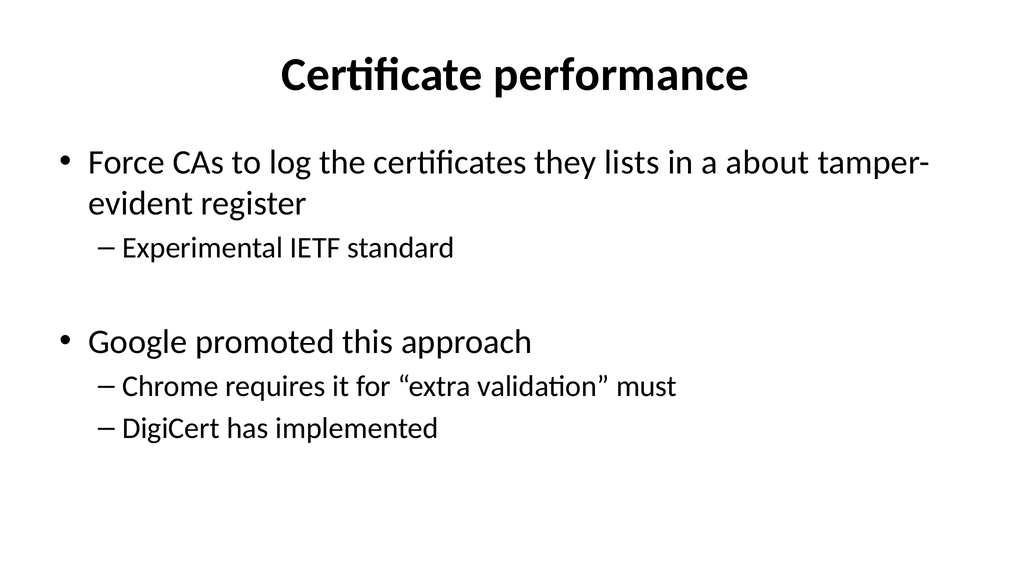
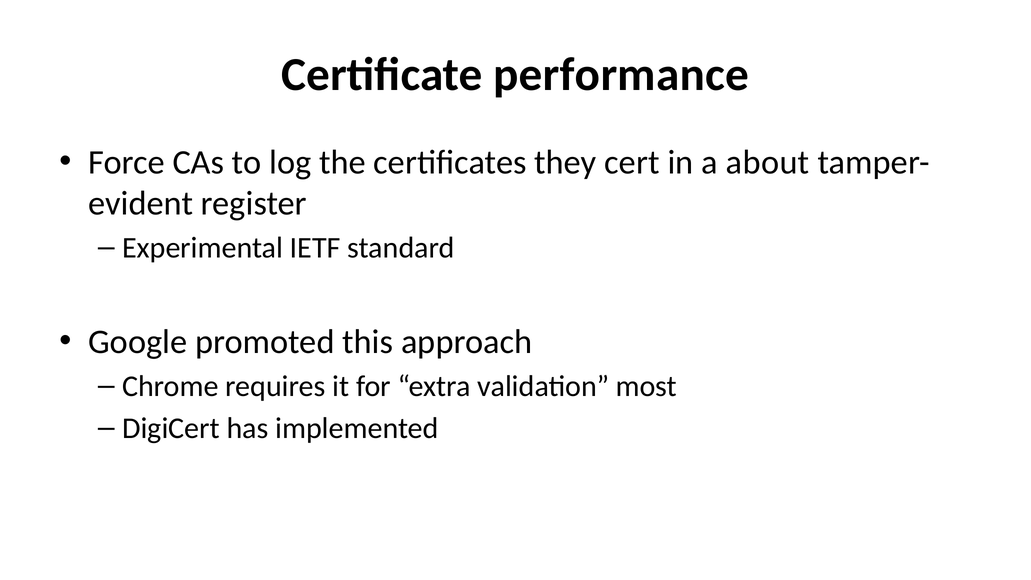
lists: lists -> cert
must: must -> most
